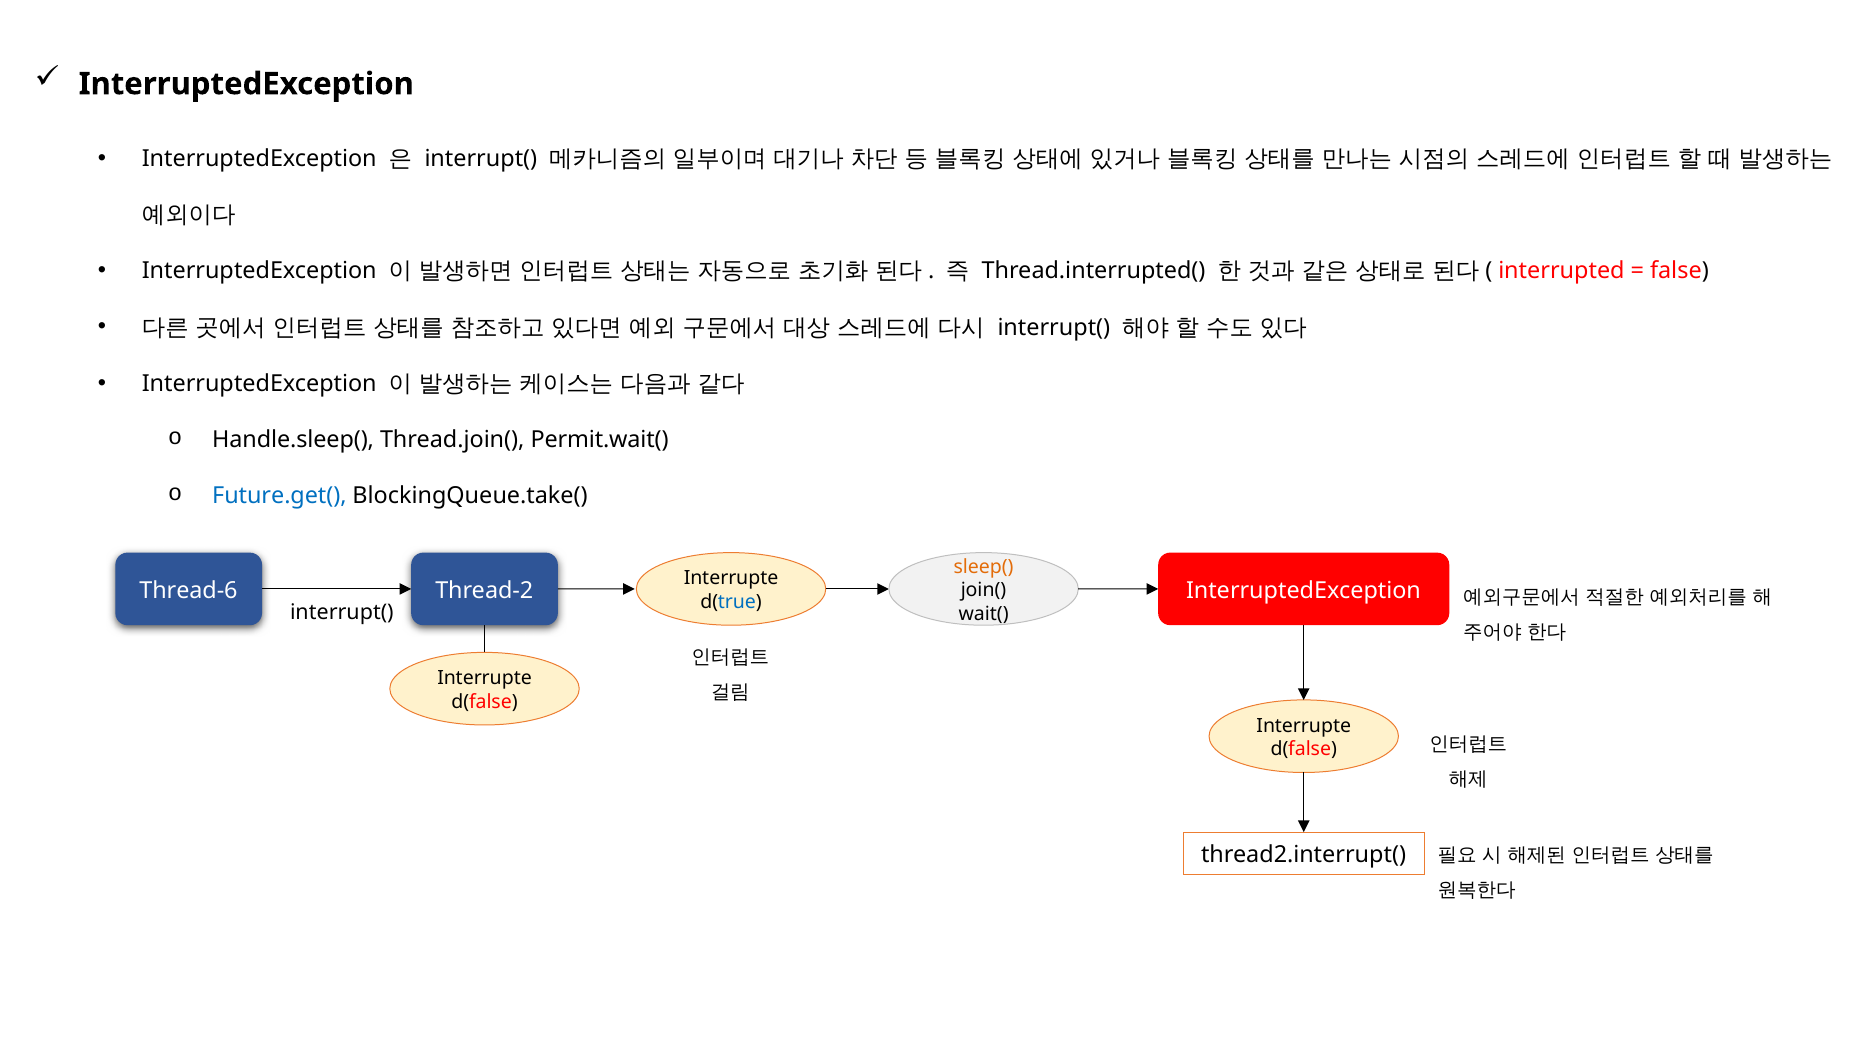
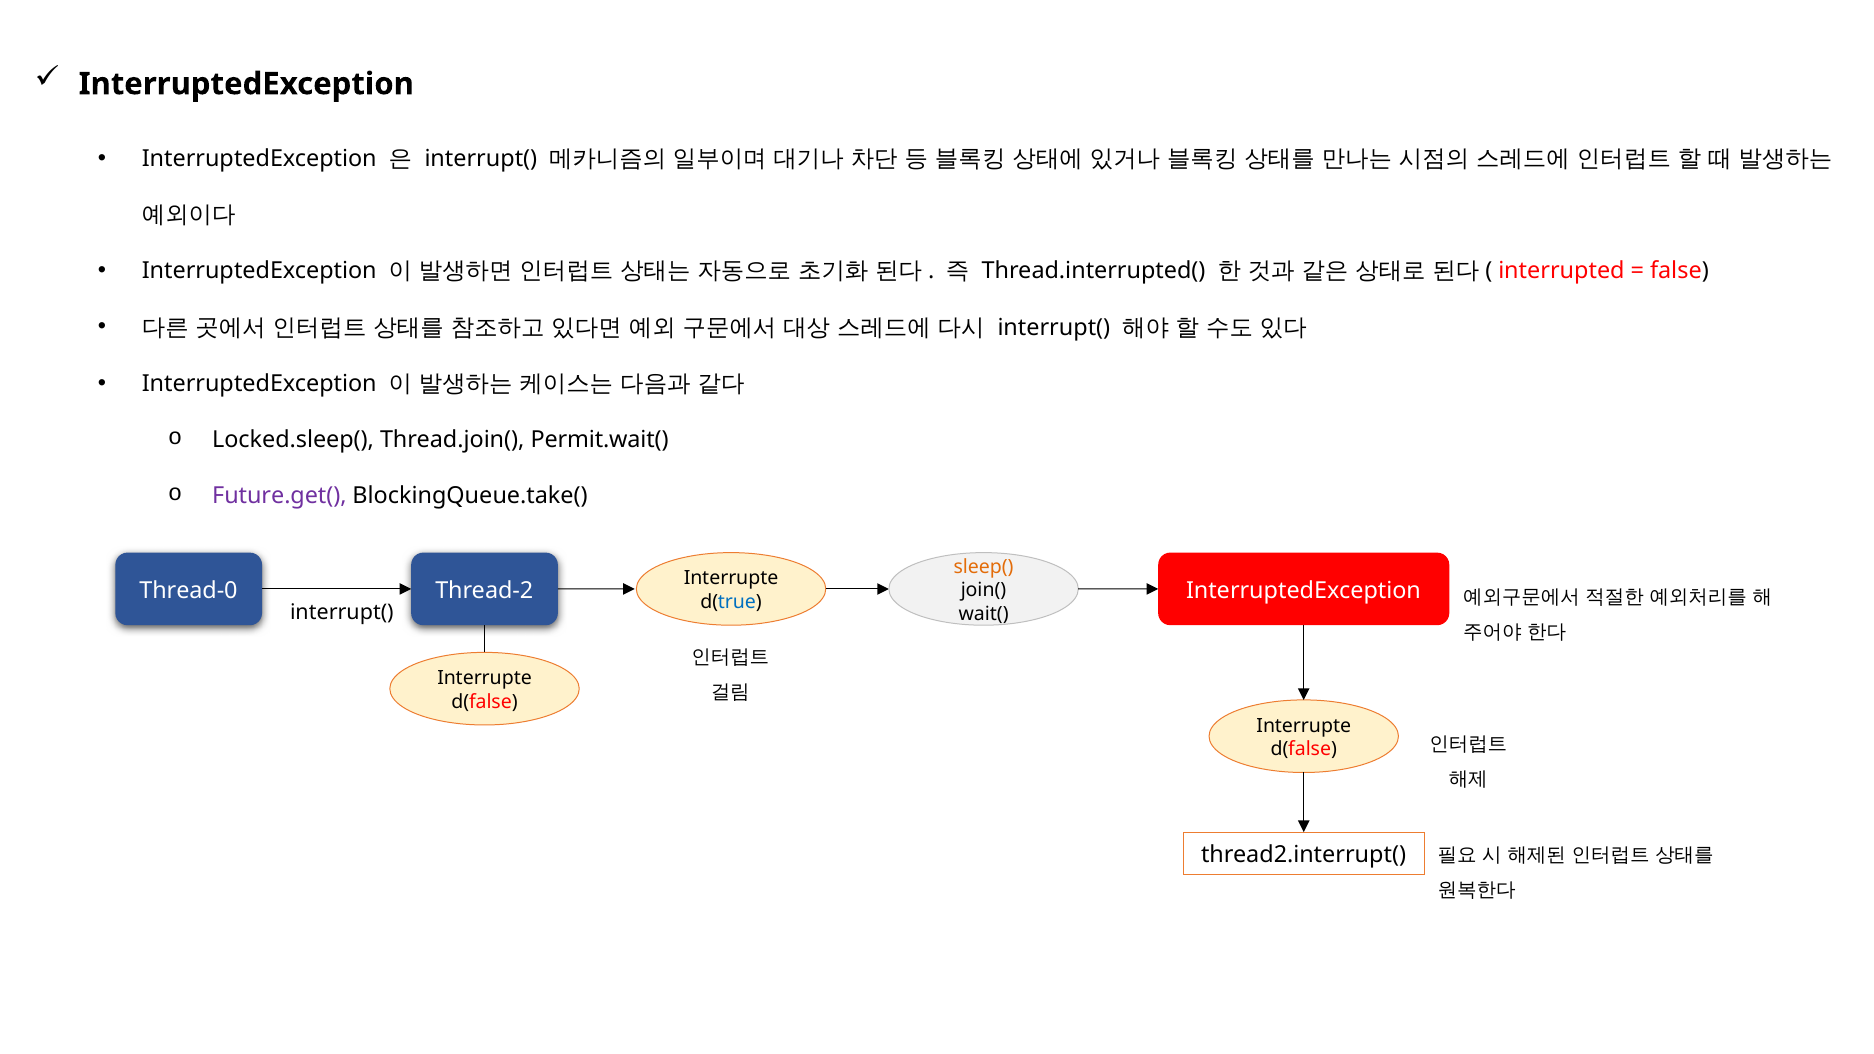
Handle.sleep(: Handle.sleep( -> Locked.sleep(
Future.get( colour: blue -> purple
Thread-6: Thread-6 -> Thread-0
